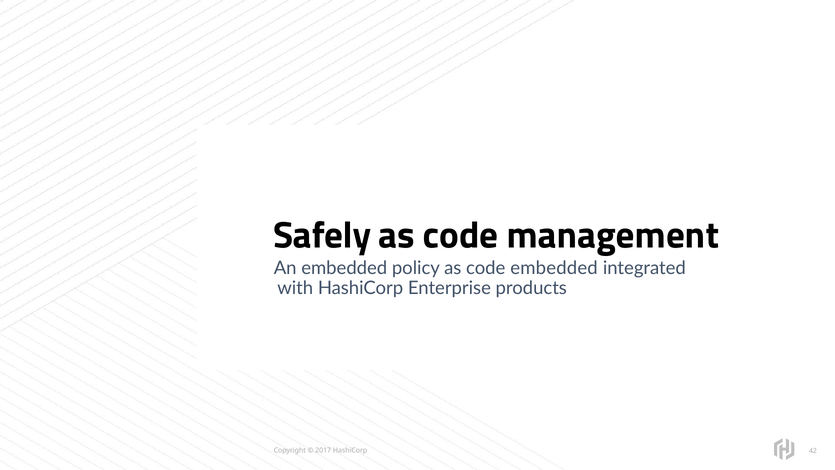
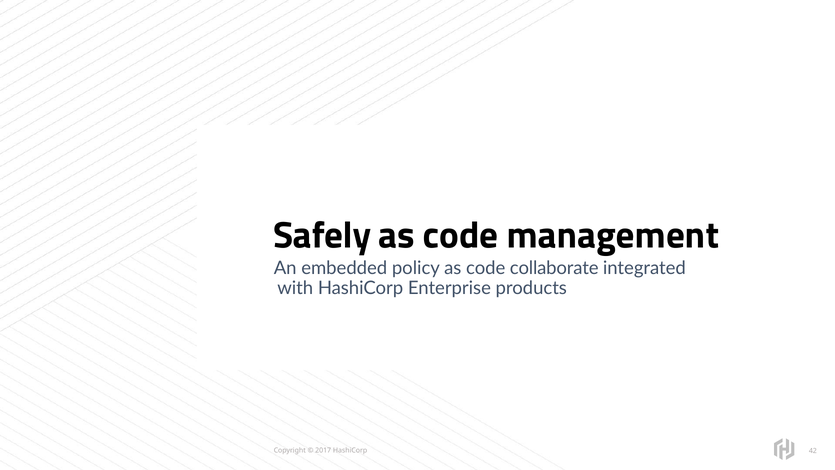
code embedded: embedded -> collaborate
